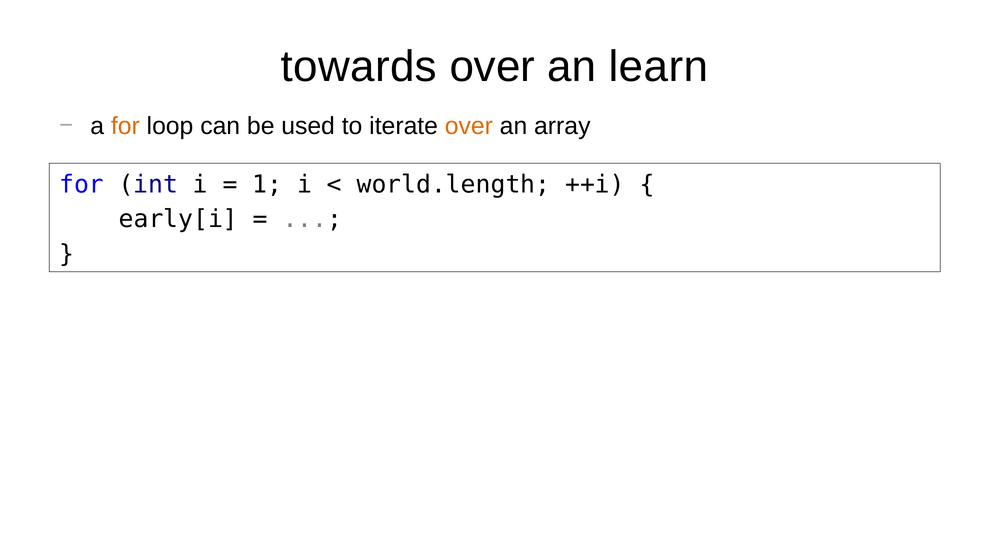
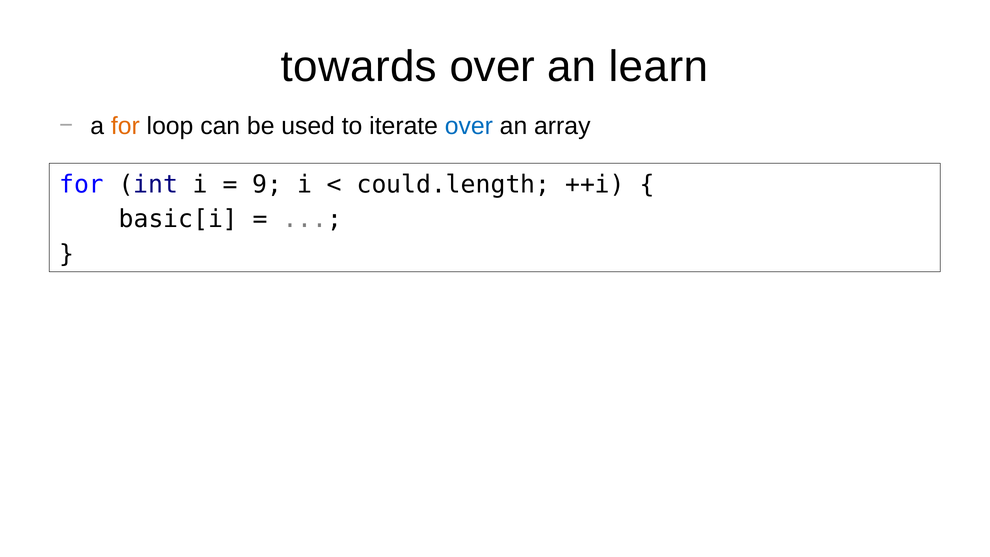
over at (469, 126) colour: orange -> blue
1: 1 -> 9
world.length: world.length -> could.length
early[i: early[i -> basic[i
